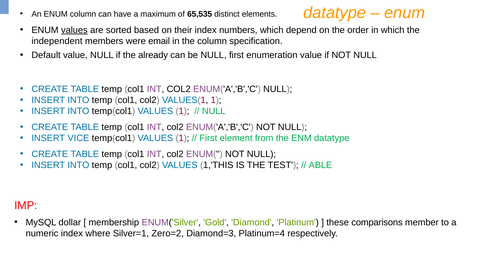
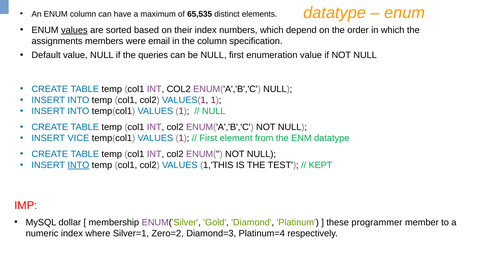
independent: independent -> assignments
already: already -> queries
INTO at (78, 165) underline: none -> present
ABLE: ABLE -> KEPT
comparisons: comparisons -> programmer
